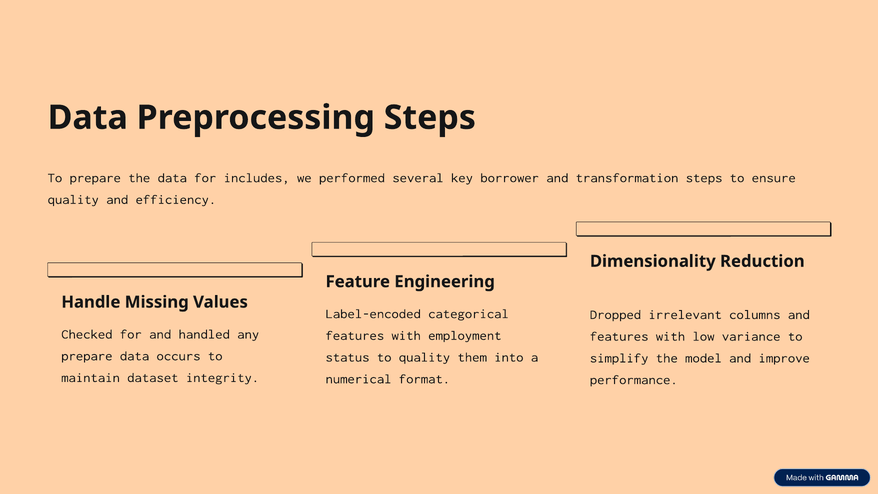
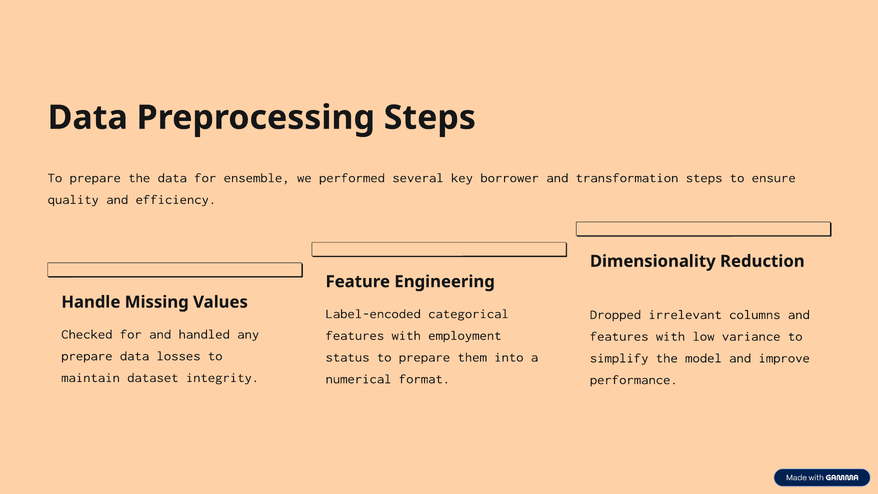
includes: includes -> ensemble
occurs: occurs -> losses
status to quality: quality -> prepare
